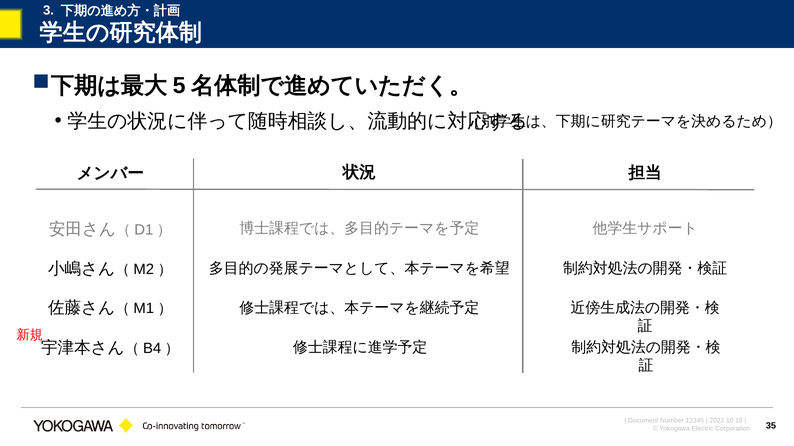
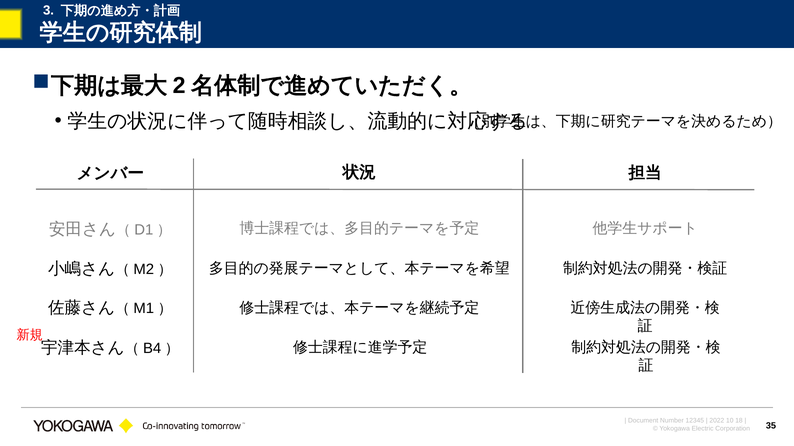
5: 5 -> 2
